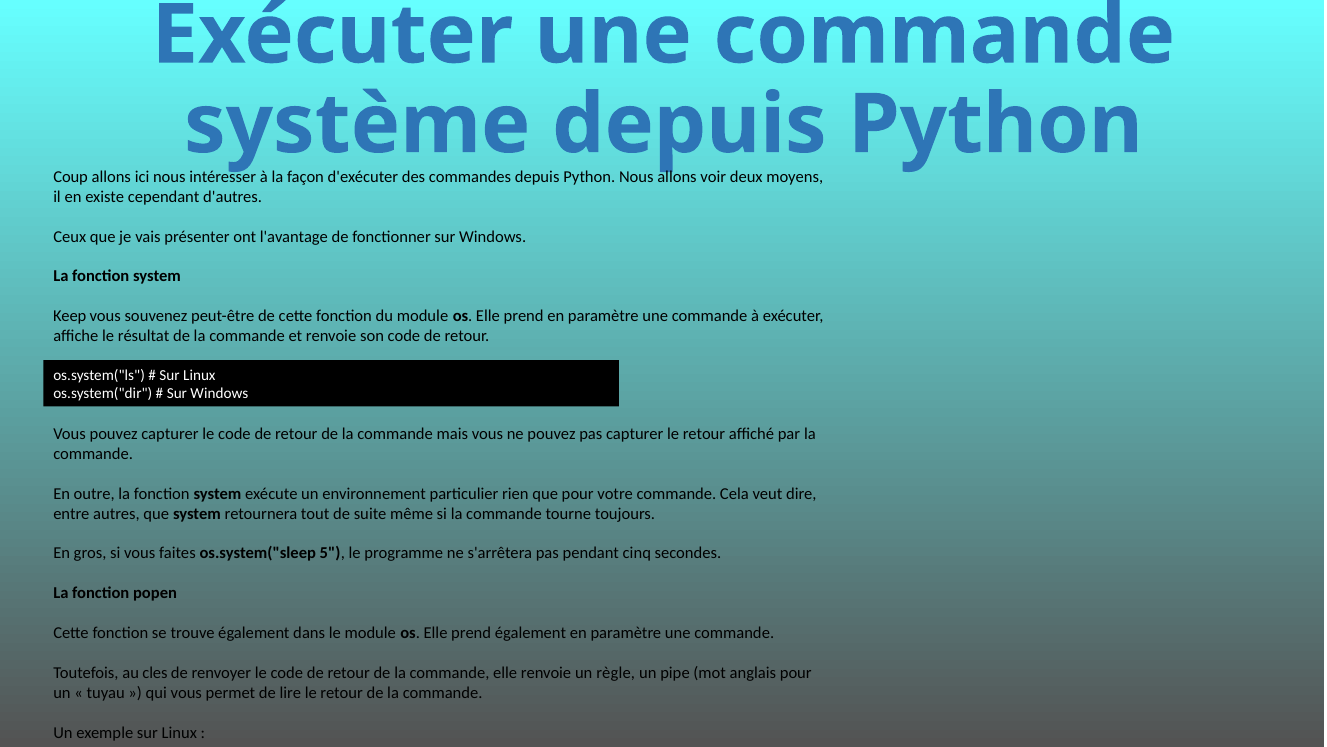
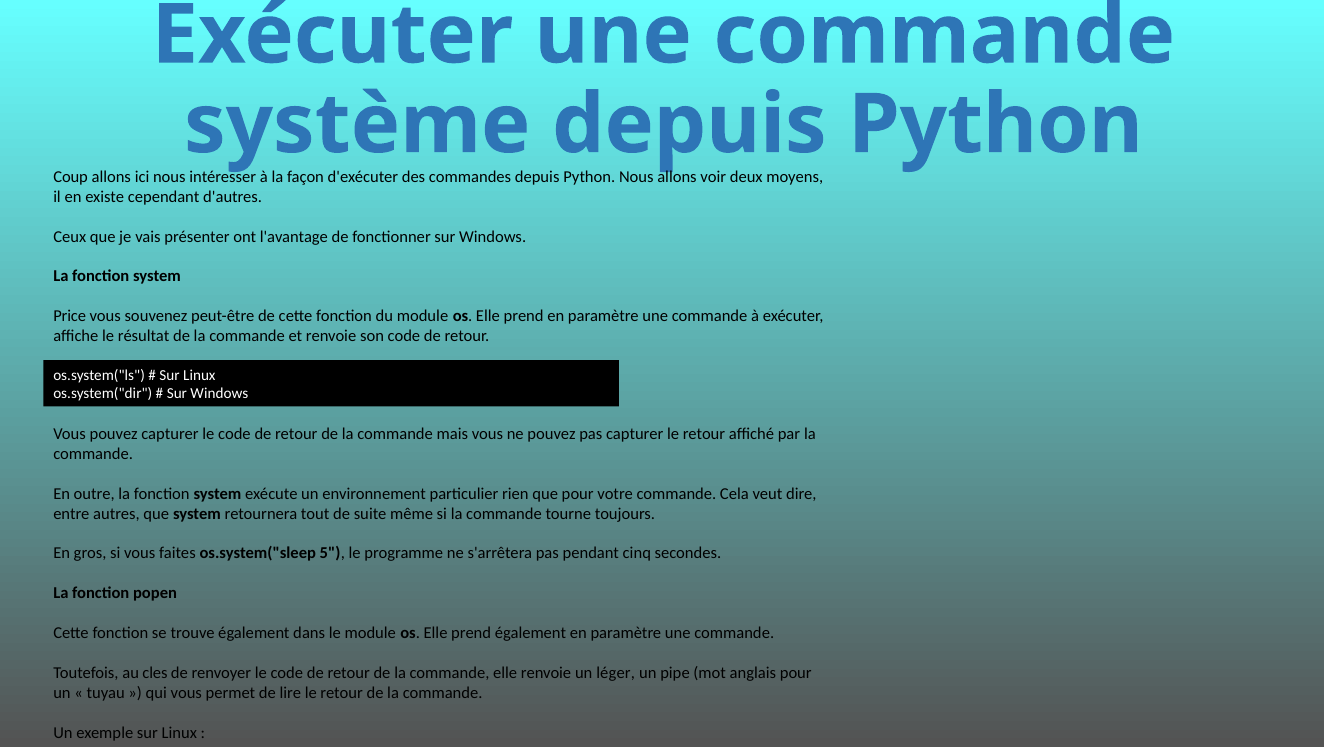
Keep: Keep -> Price
règle: règle -> léger
